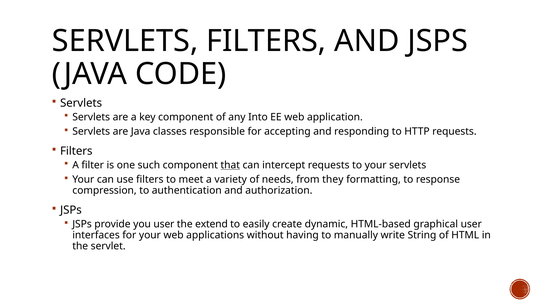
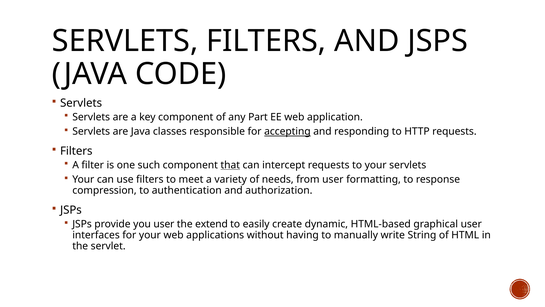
Into: Into -> Part
accepting underline: none -> present
from they: they -> user
